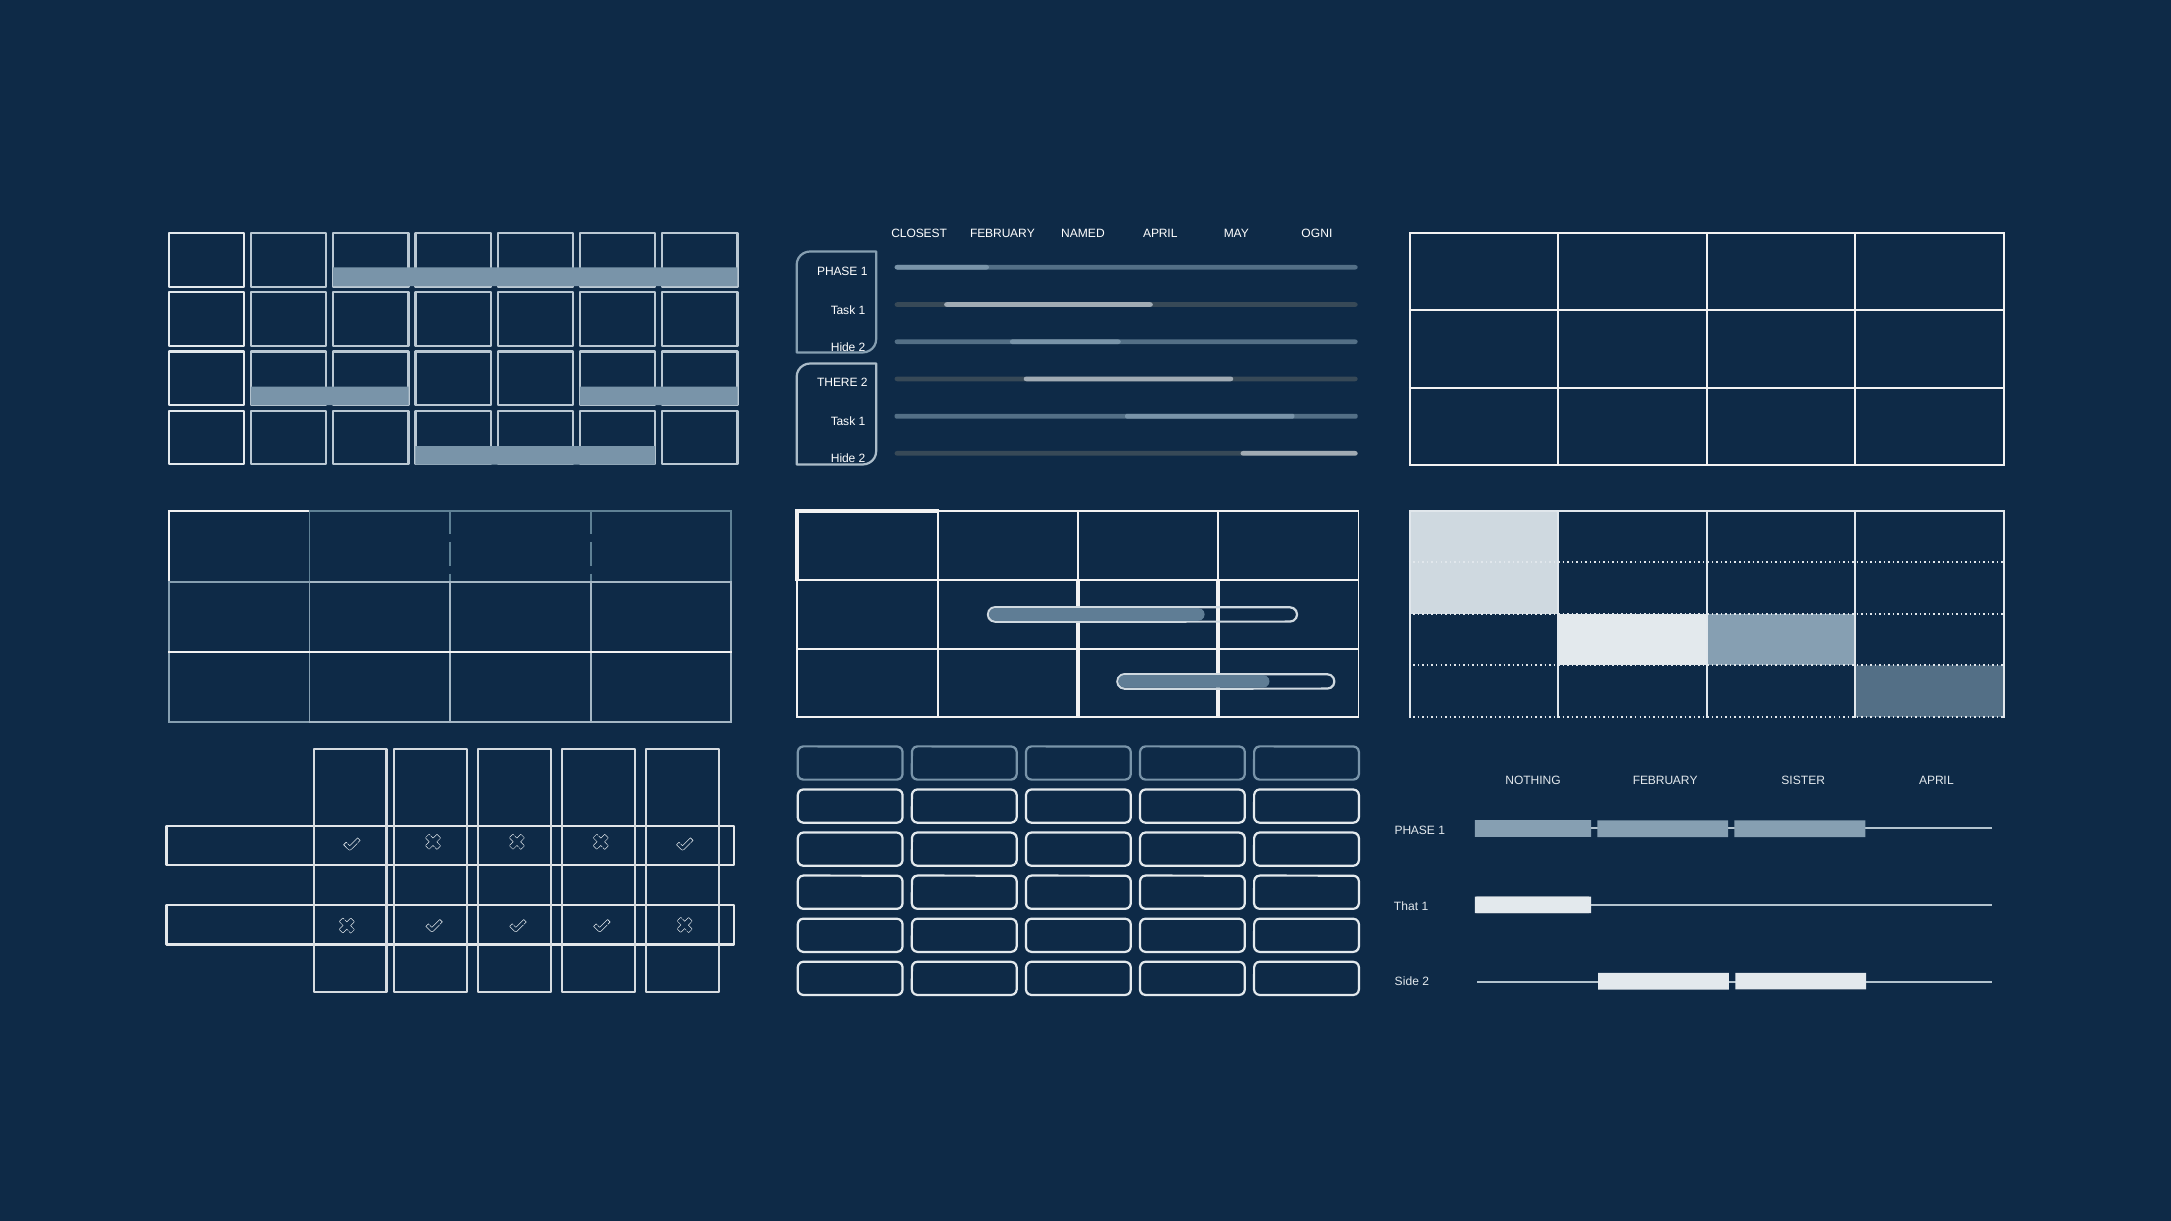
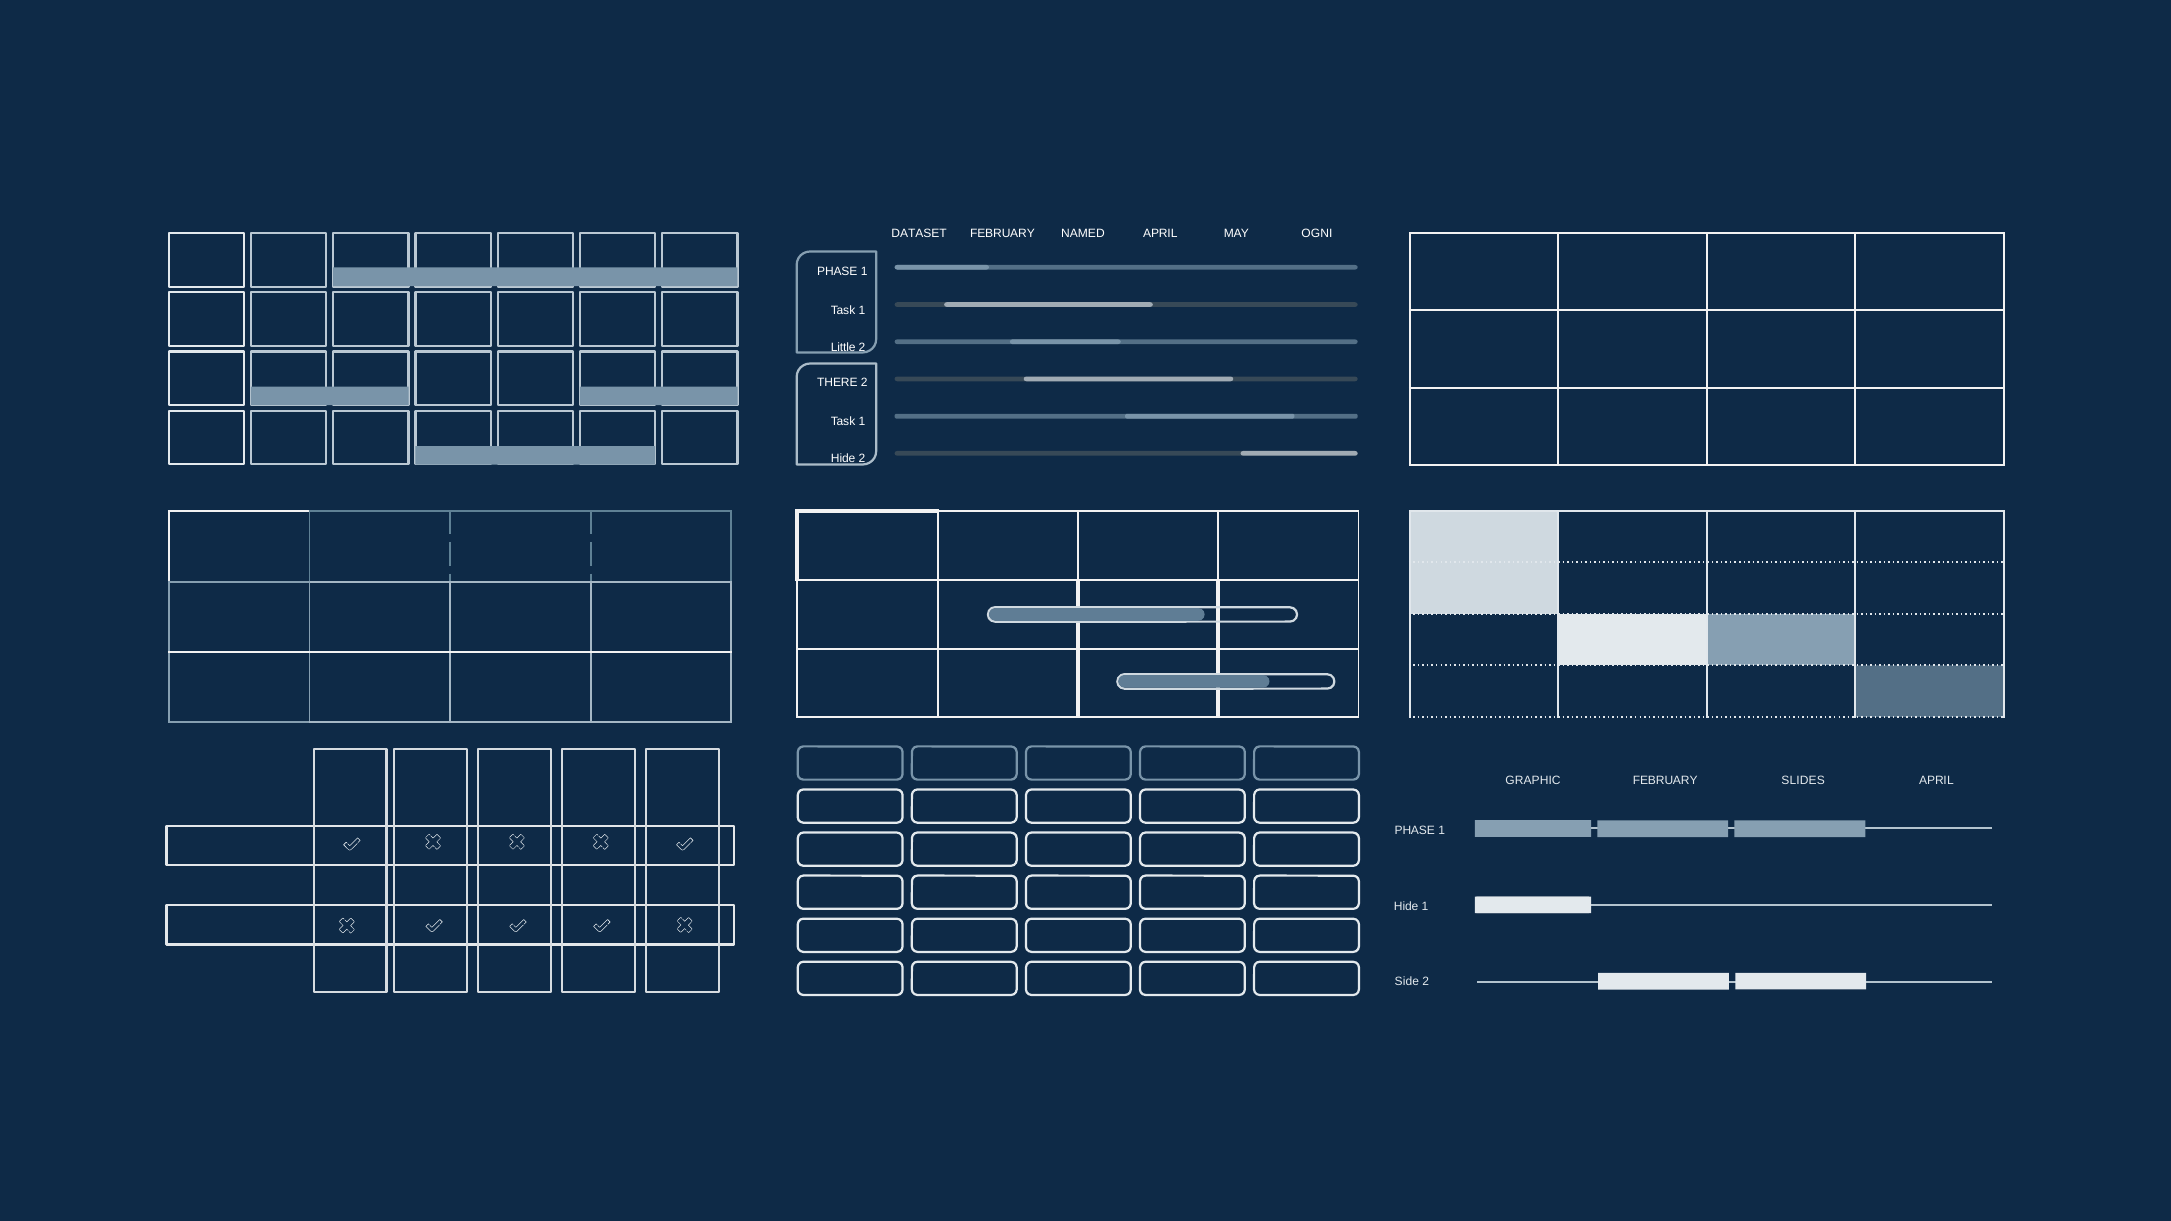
CLOSEST: CLOSEST -> DATASET
Hide at (843, 347): Hide -> Little
NOTHING: NOTHING -> GRAPHIC
SISTER: SISTER -> SLIDES
That at (1406, 907): That -> Hide
